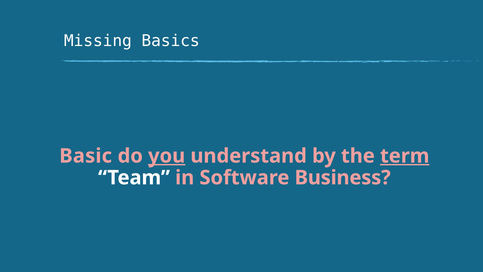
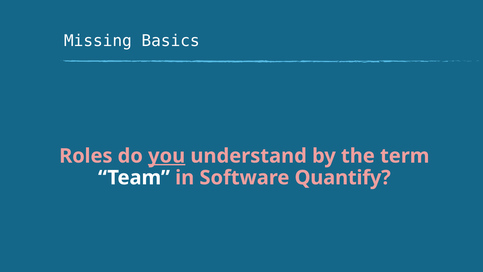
Basic: Basic -> Roles
term underline: present -> none
Business: Business -> Quantify
